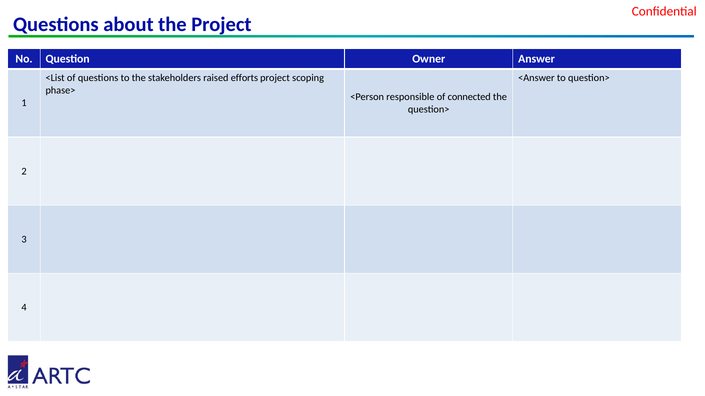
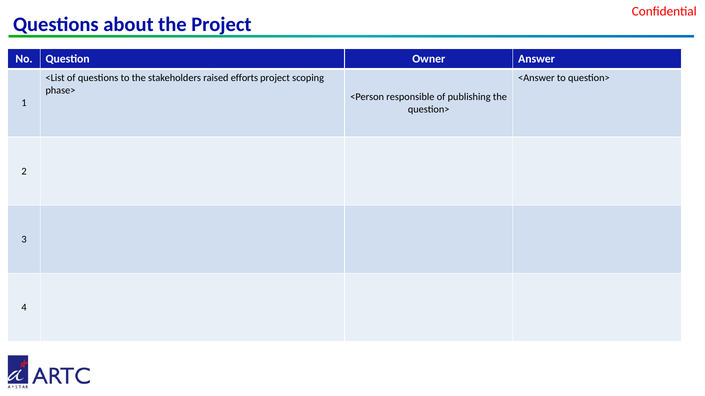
connected: connected -> publishing
